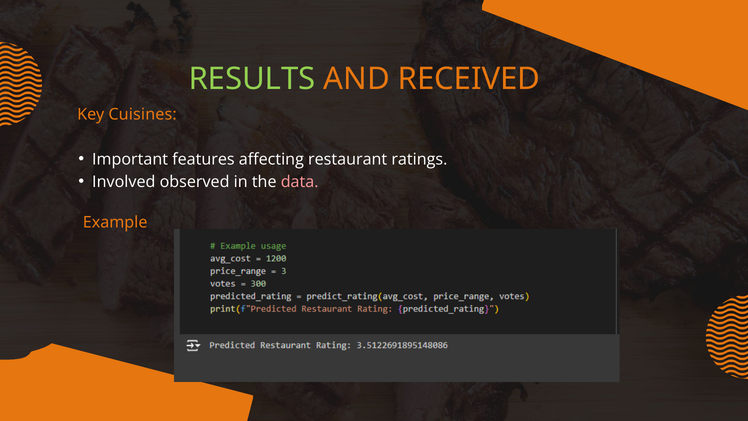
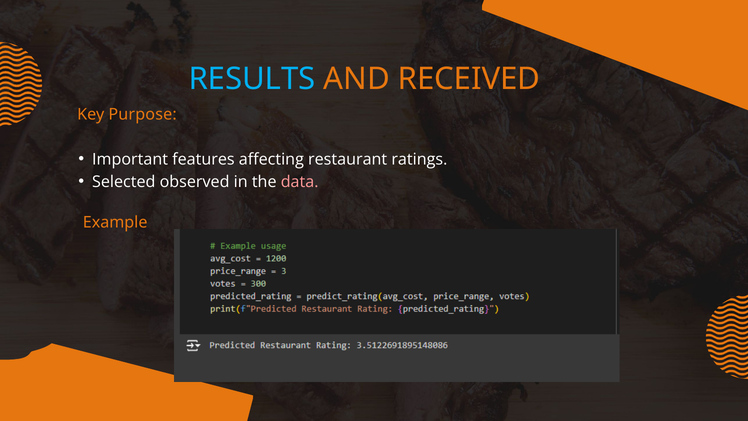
RESULTS colour: light green -> light blue
Cuisines: Cuisines -> Purpose
Involved: Involved -> Selected
